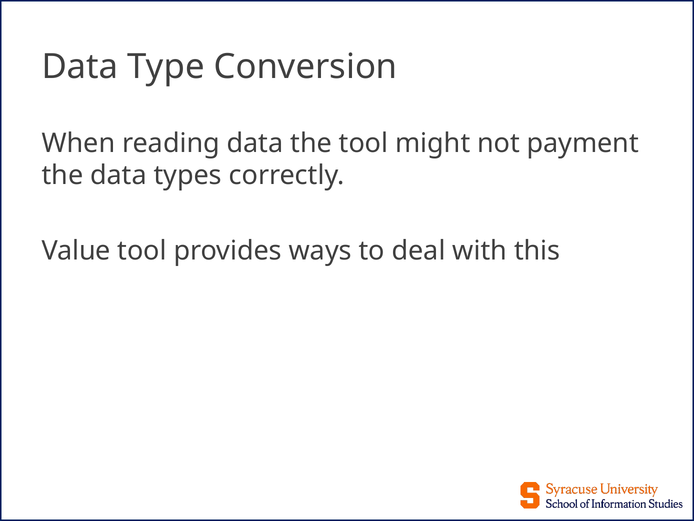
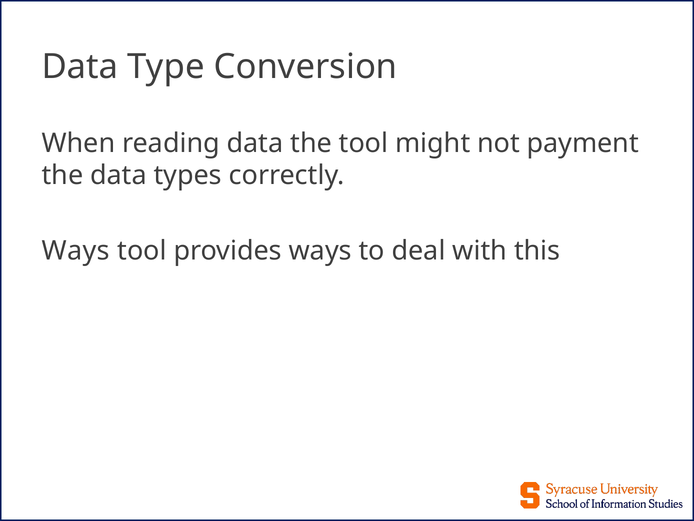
Value at (76, 251): Value -> Ways
